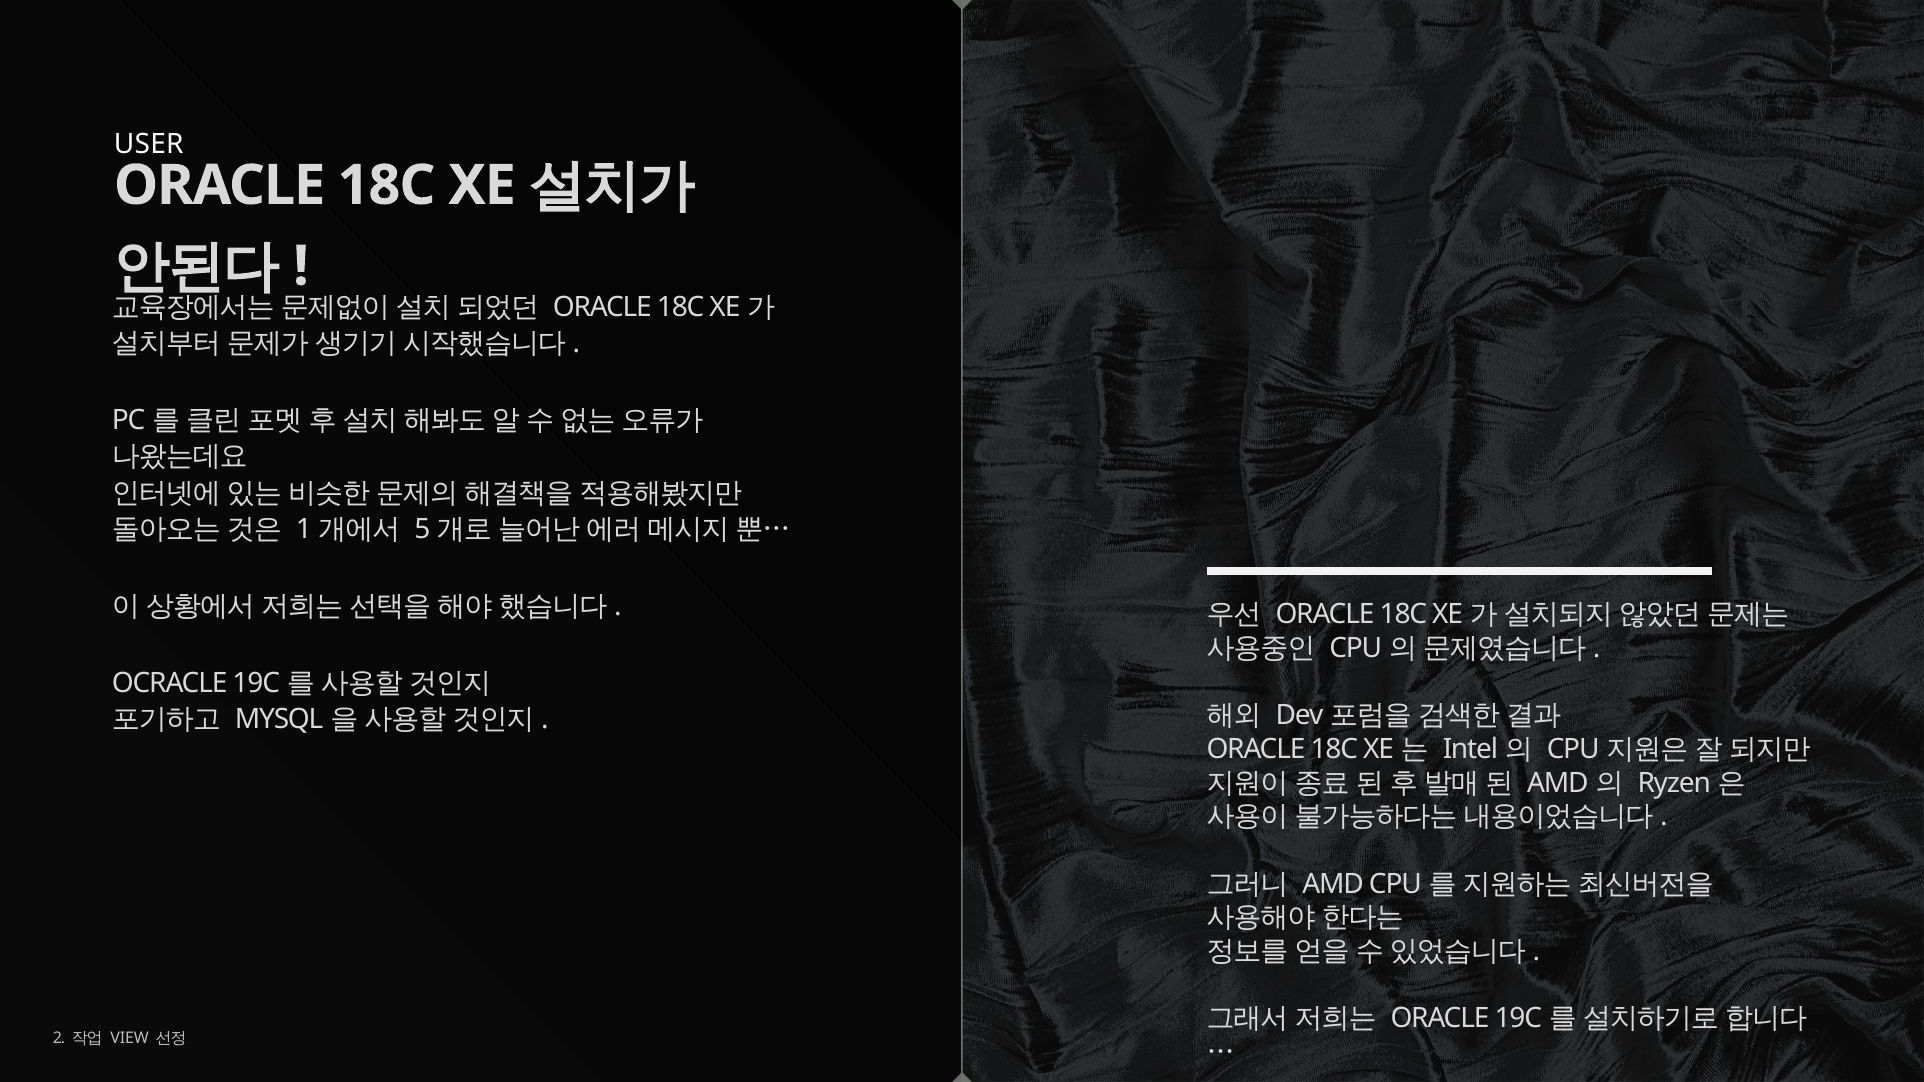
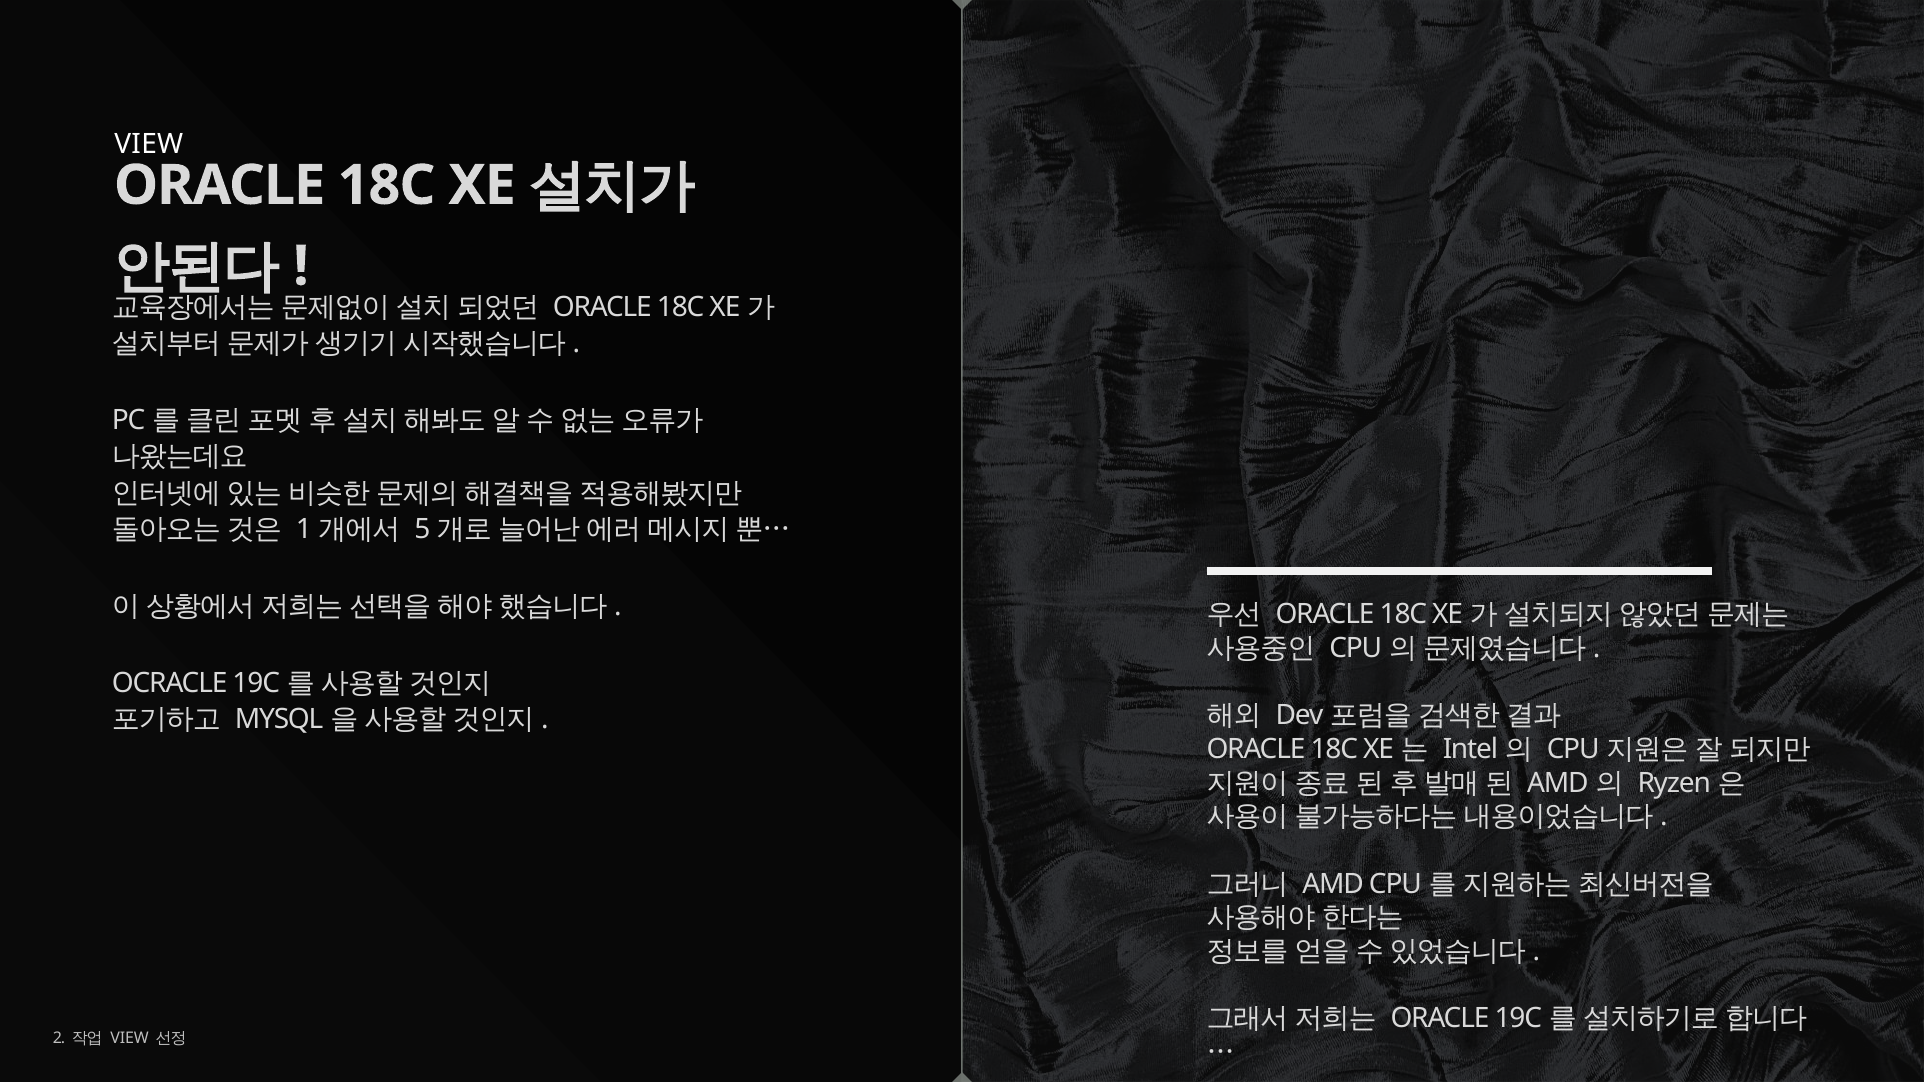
USER at (149, 144): USER -> VIEW
